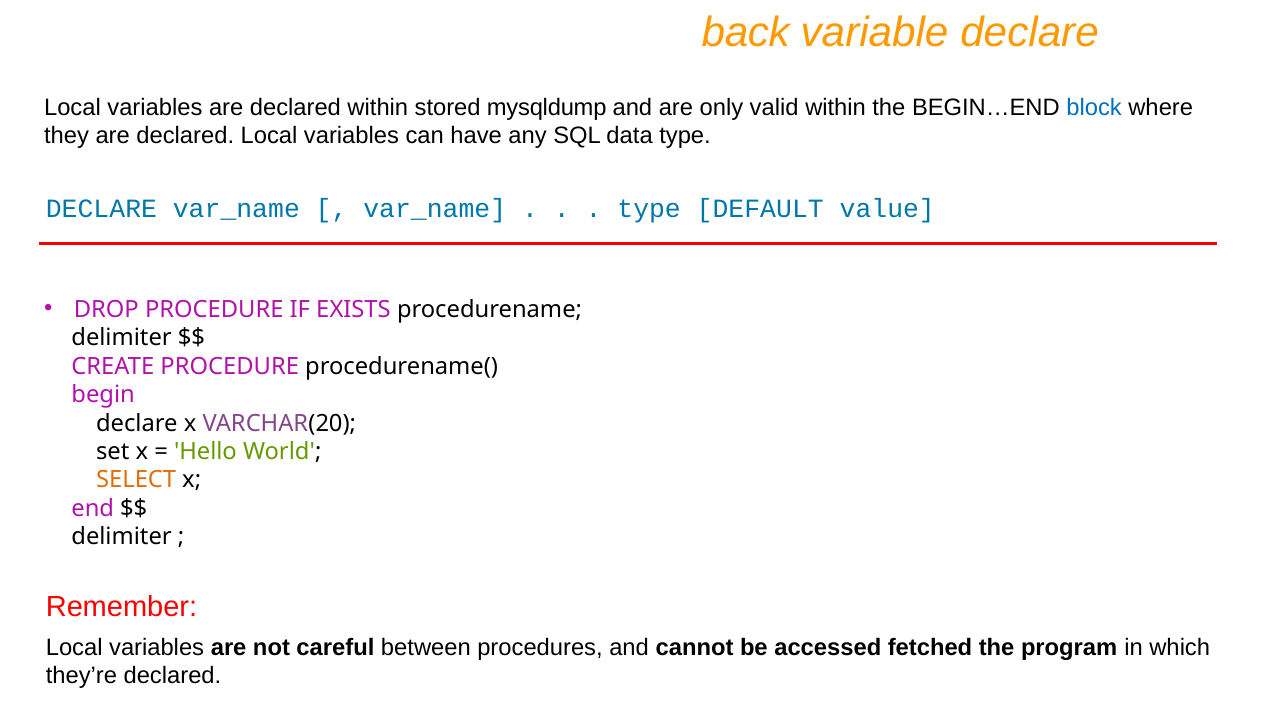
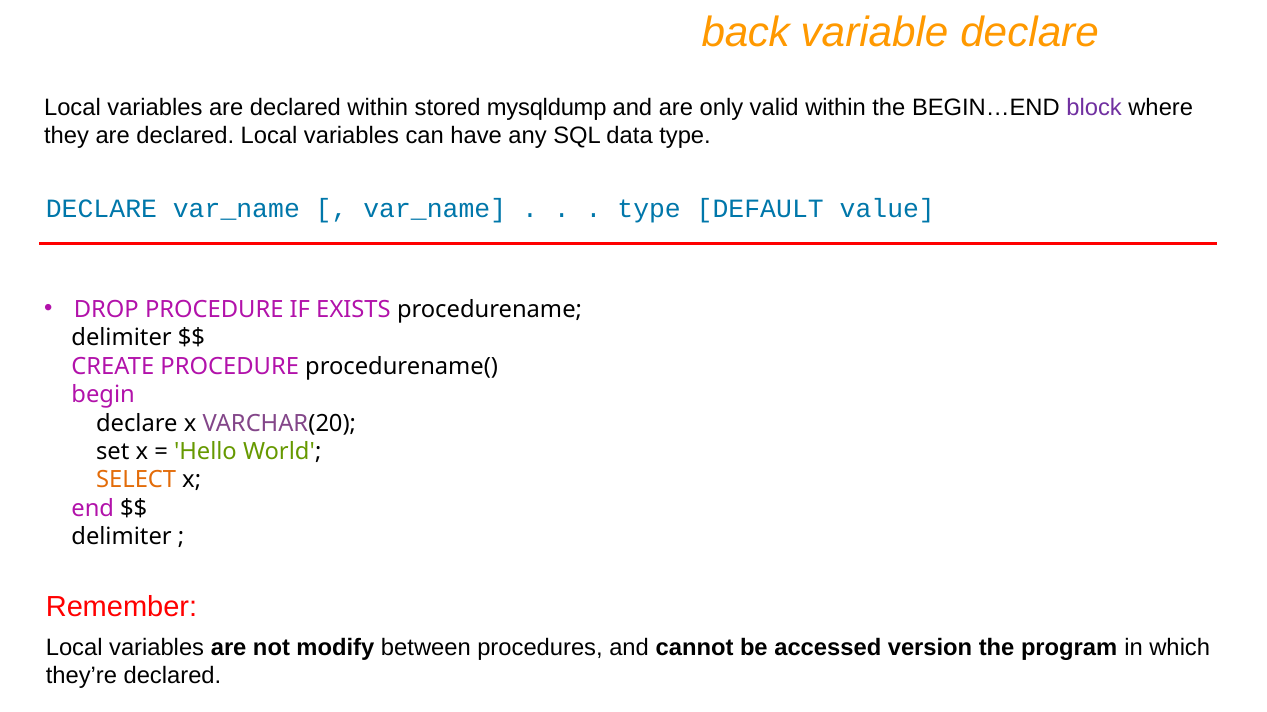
block colour: blue -> purple
careful: careful -> modify
fetched: fetched -> version
